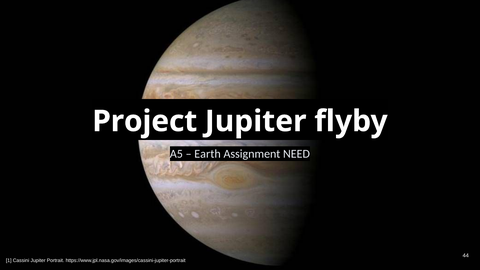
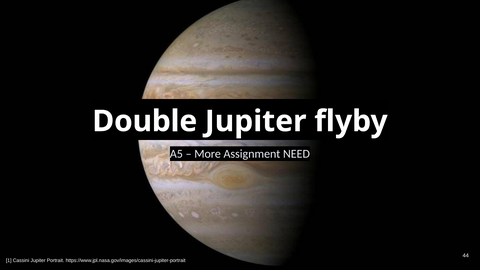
Project: Project -> Double
Earth: Earth -> More
